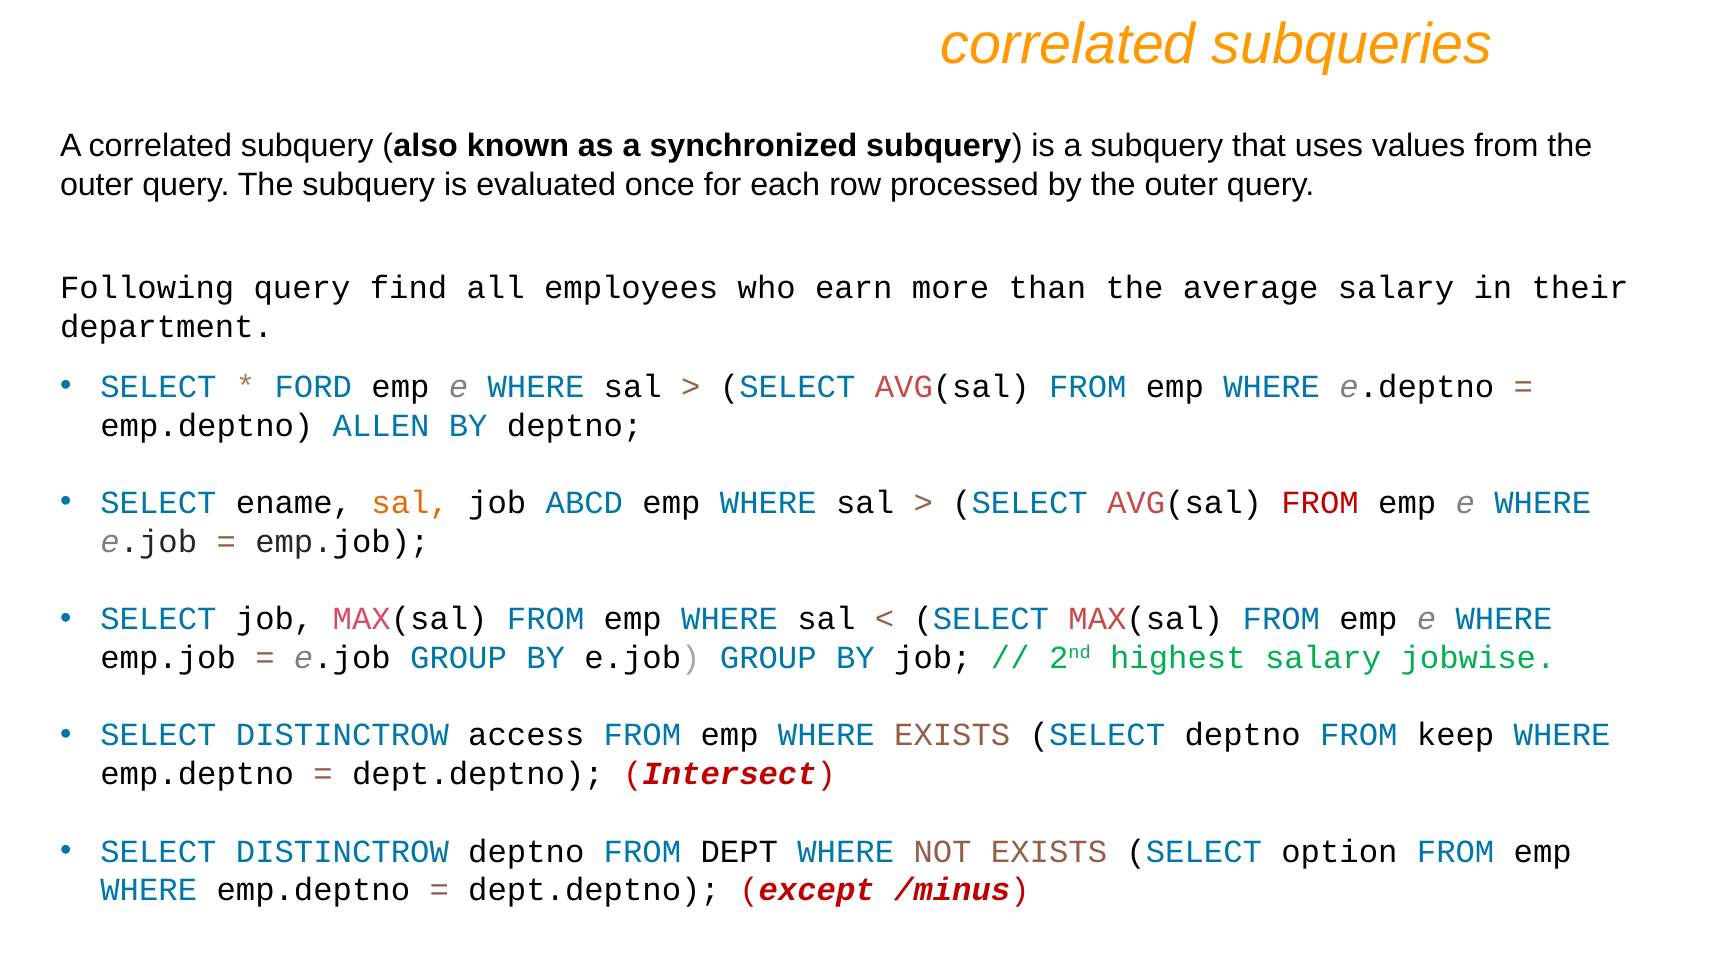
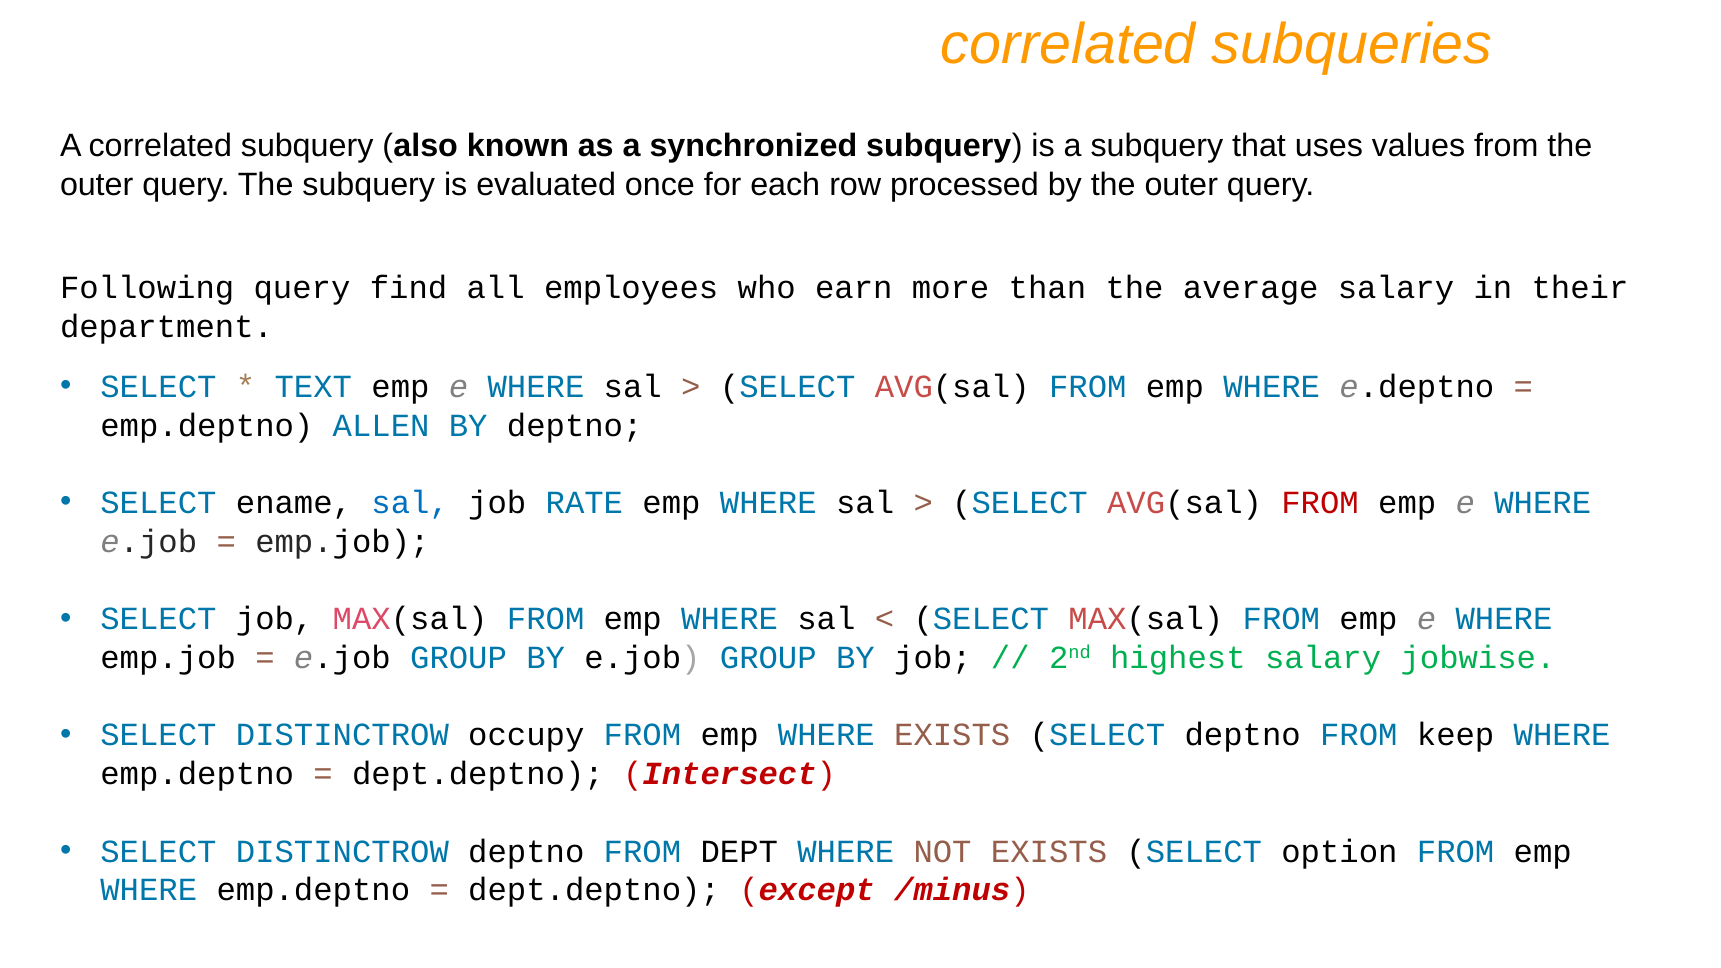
FORD: FORD -> TEXT
sal at (410, 503) colour: orange -> blue
ABCD: ABCD -> RATE
access: access -> occupy
